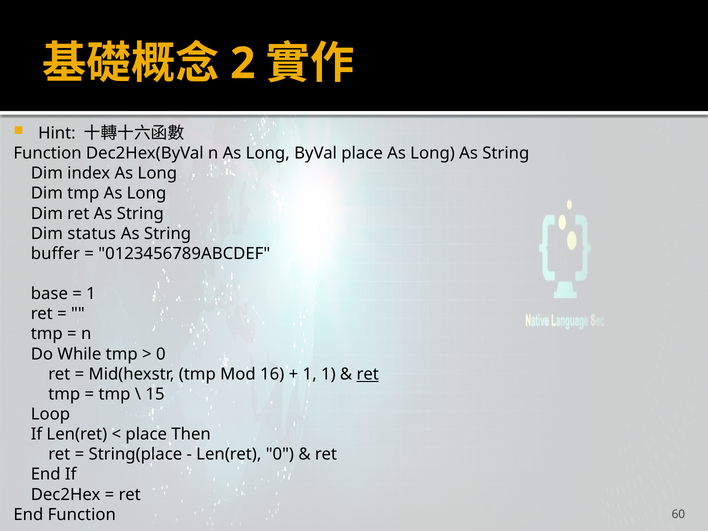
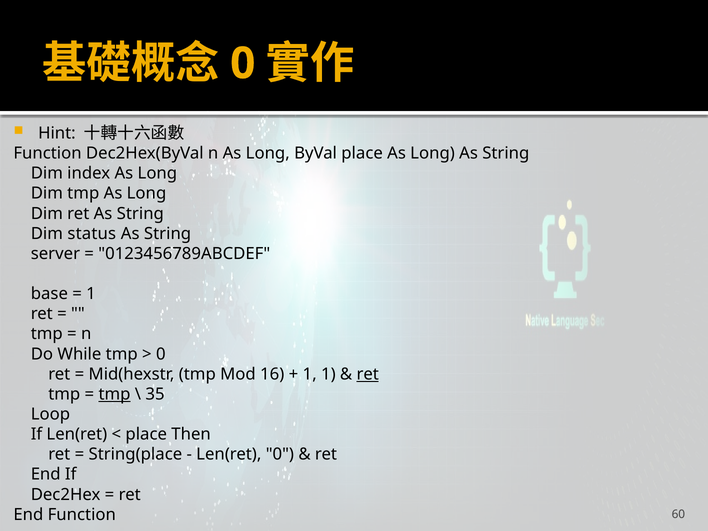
2 at (243, 64): 2 -> 0
buffer: buffer -> server
tmp at (114, 394) underline: none -> present
15: 15 -> 35
